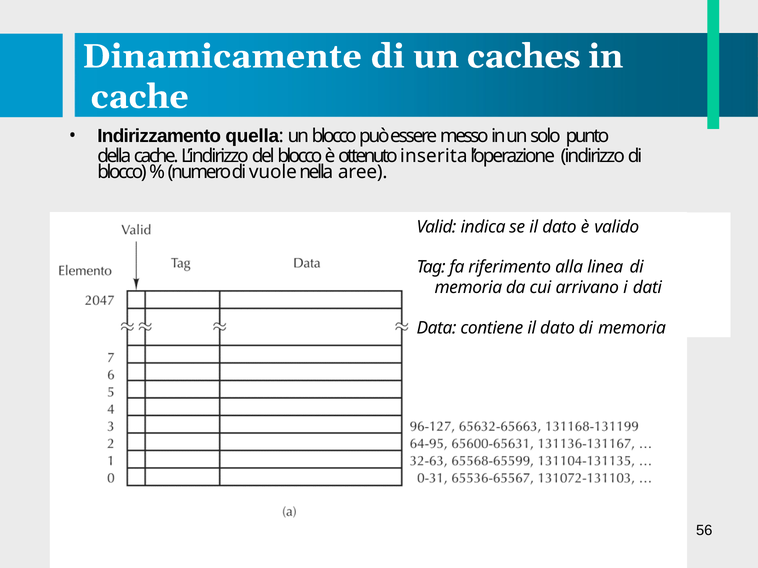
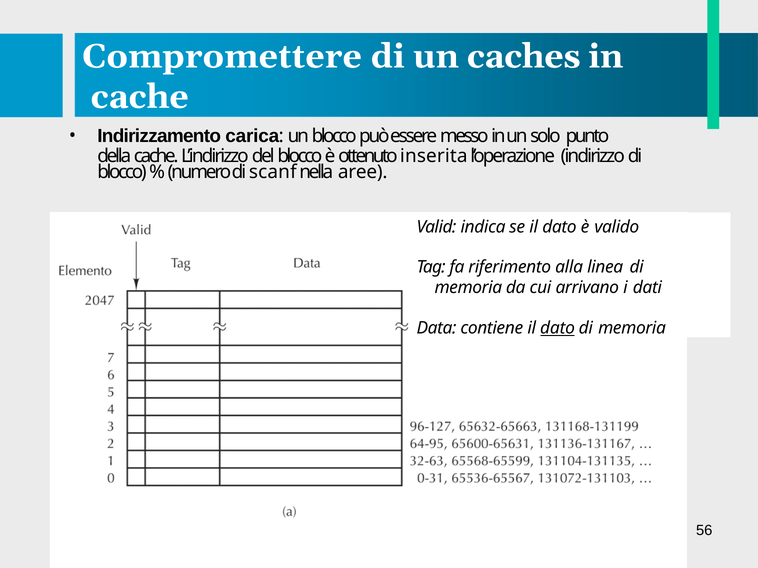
Dinamicamente: Dinamicamente -> Compromettere
quella: quella -> carica
vuole: vuole -> scanf
dato at (558, 328) underline: none -> present
